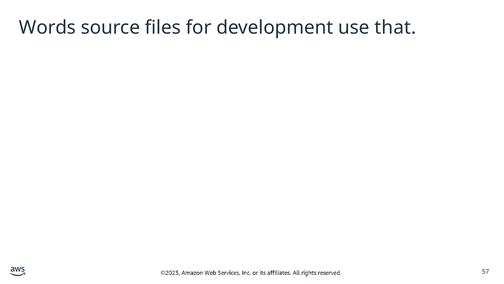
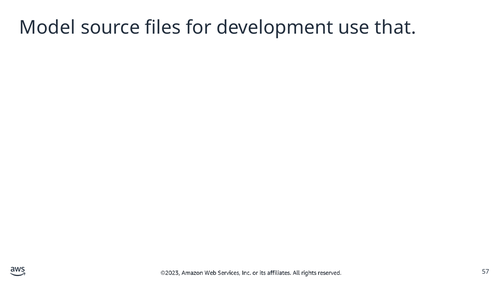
Words: Words -> Model
